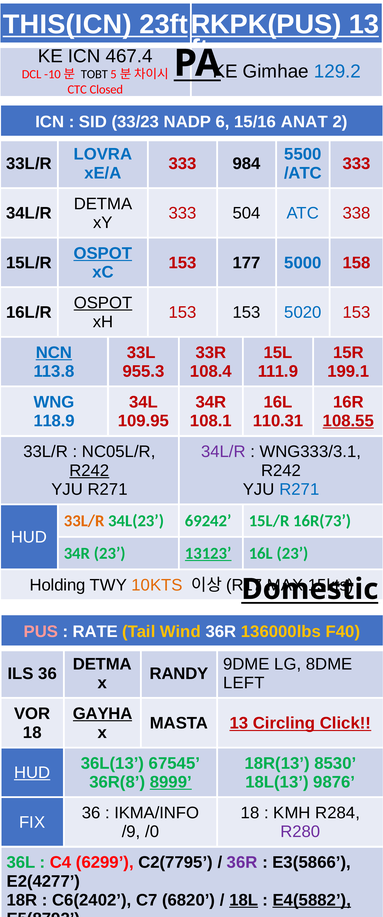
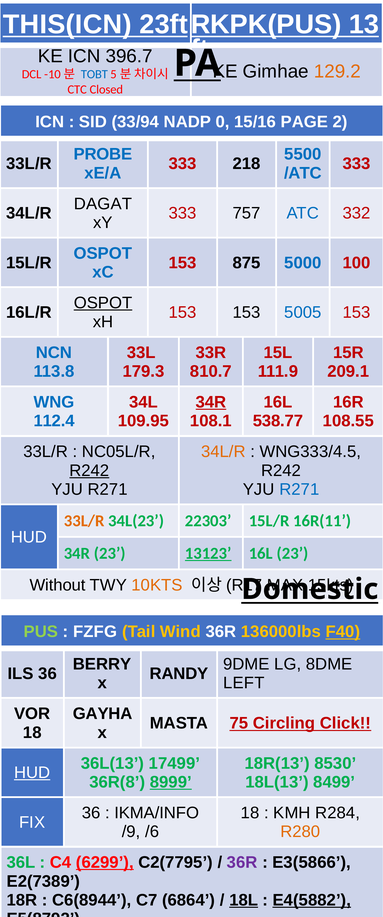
467.4: 467.4 -> 396.7
129.2 colour: blue -> orange
TOBT colour: black -> blue
33/23: 33/23 -> 33/94
6: 6 -> 0
ANAT: ANAT -> PAGE
LOVRA: LOVRA -> PROBE
984: 984 -> 218
DETMA at (103, 204): DETMA -> DAGAT
504: 504 -> 757
338: 338 -> 332
OSPOT at (103, 253) underline: present -> none
177: 177 -> 875
158: 158 -> 100
5020: 5020 -> 5005
NCN underline: present -> none
955.3: 955.3 -> 179.3
108.4: 108.4 -> 810.7
199.1: 199.1 -> 209.1
34R at (211, 402) underline: none -> present
118.9: 118.9 -> 112.4
110.31: 110.31 -> 538.77
108.55 underline: present -> none
34L/R at (223, 451) colour: purple -> orange
WNG333/3.1: WNG333/3.1 -> WNG333/4.5
69242: 69242 -> 22303
16R(73: 16R(73 -> 16R(11
Holding: Holding -> Without
PUS colour: pink -> light green
RATE: RATE -> FZFG
F40 underline: none -> present
DETMA at (102, 664): DETMA -> BERRY
GAYHA underline: present -> none
MASTA 13: 13 -> 75
67545: 67545 -> 17499
9876: 9876 -> 8499
/0: /0 -> /6
R280 colour: purple -> orange
6299 underline: none -> present
E2(4277: E2(4277 -> E2(7389
C6(2402: C6(2402 -> C6(8944
6820: 6820 -> 6864
